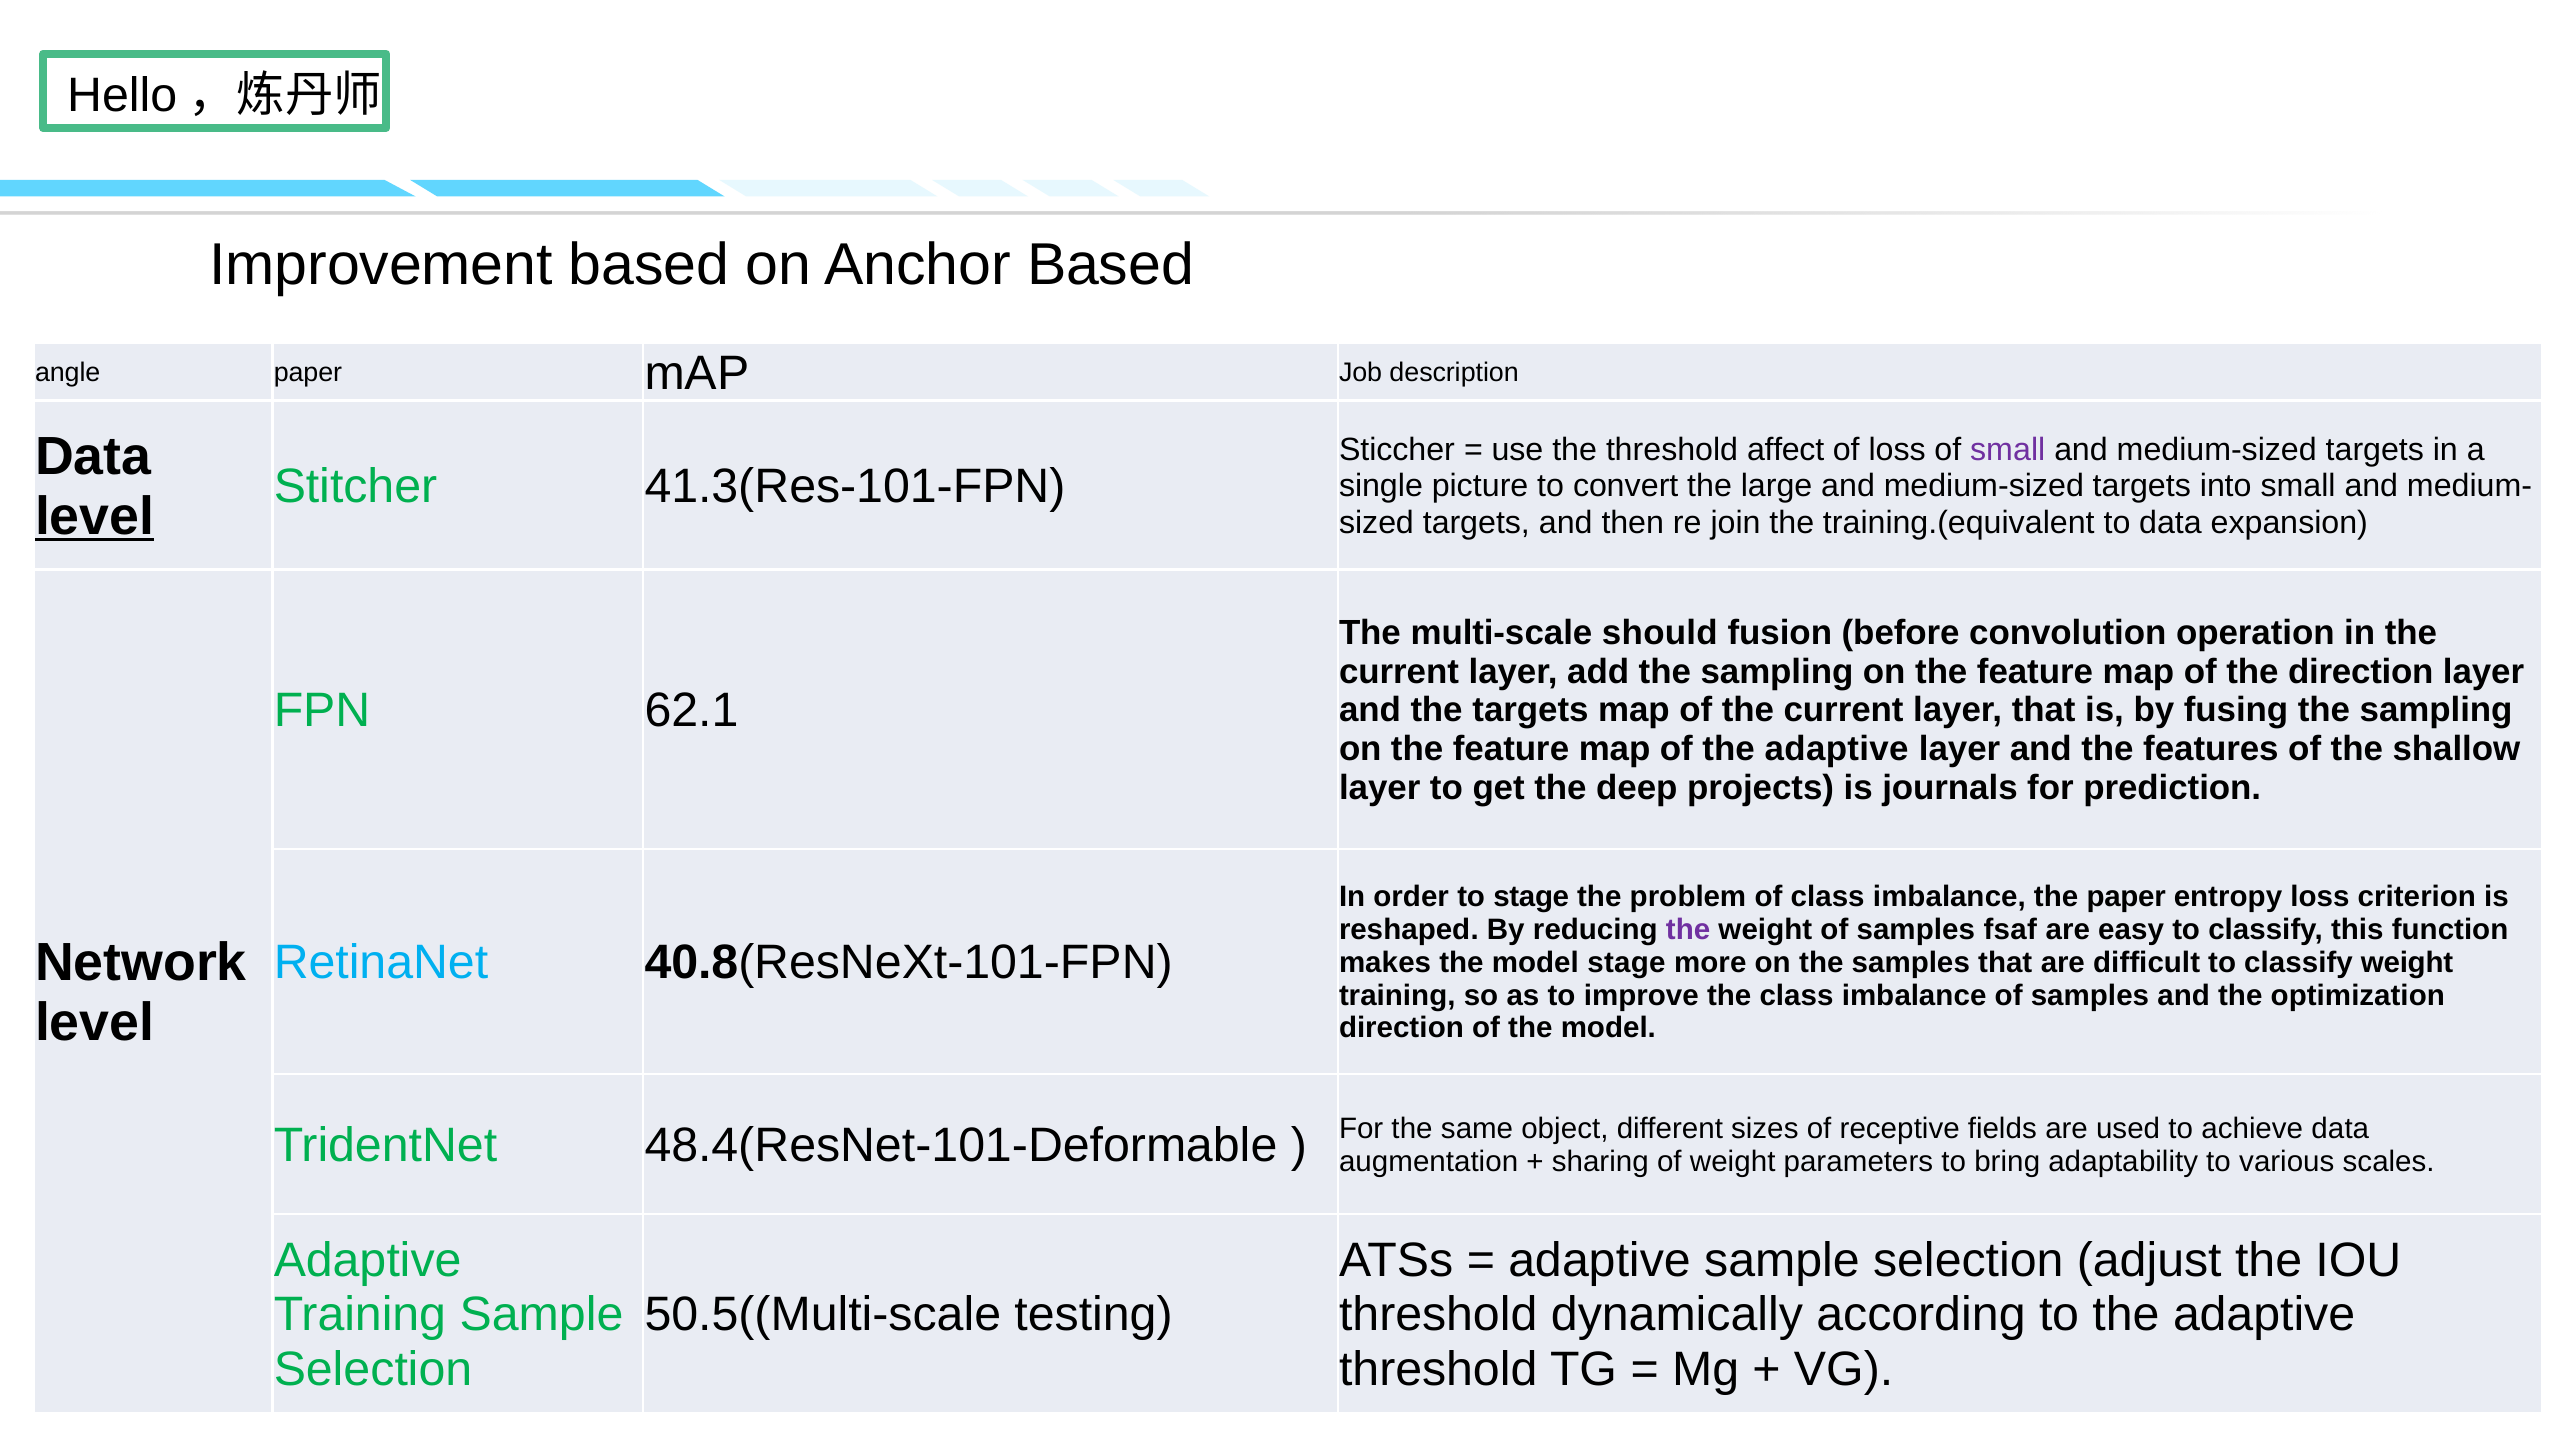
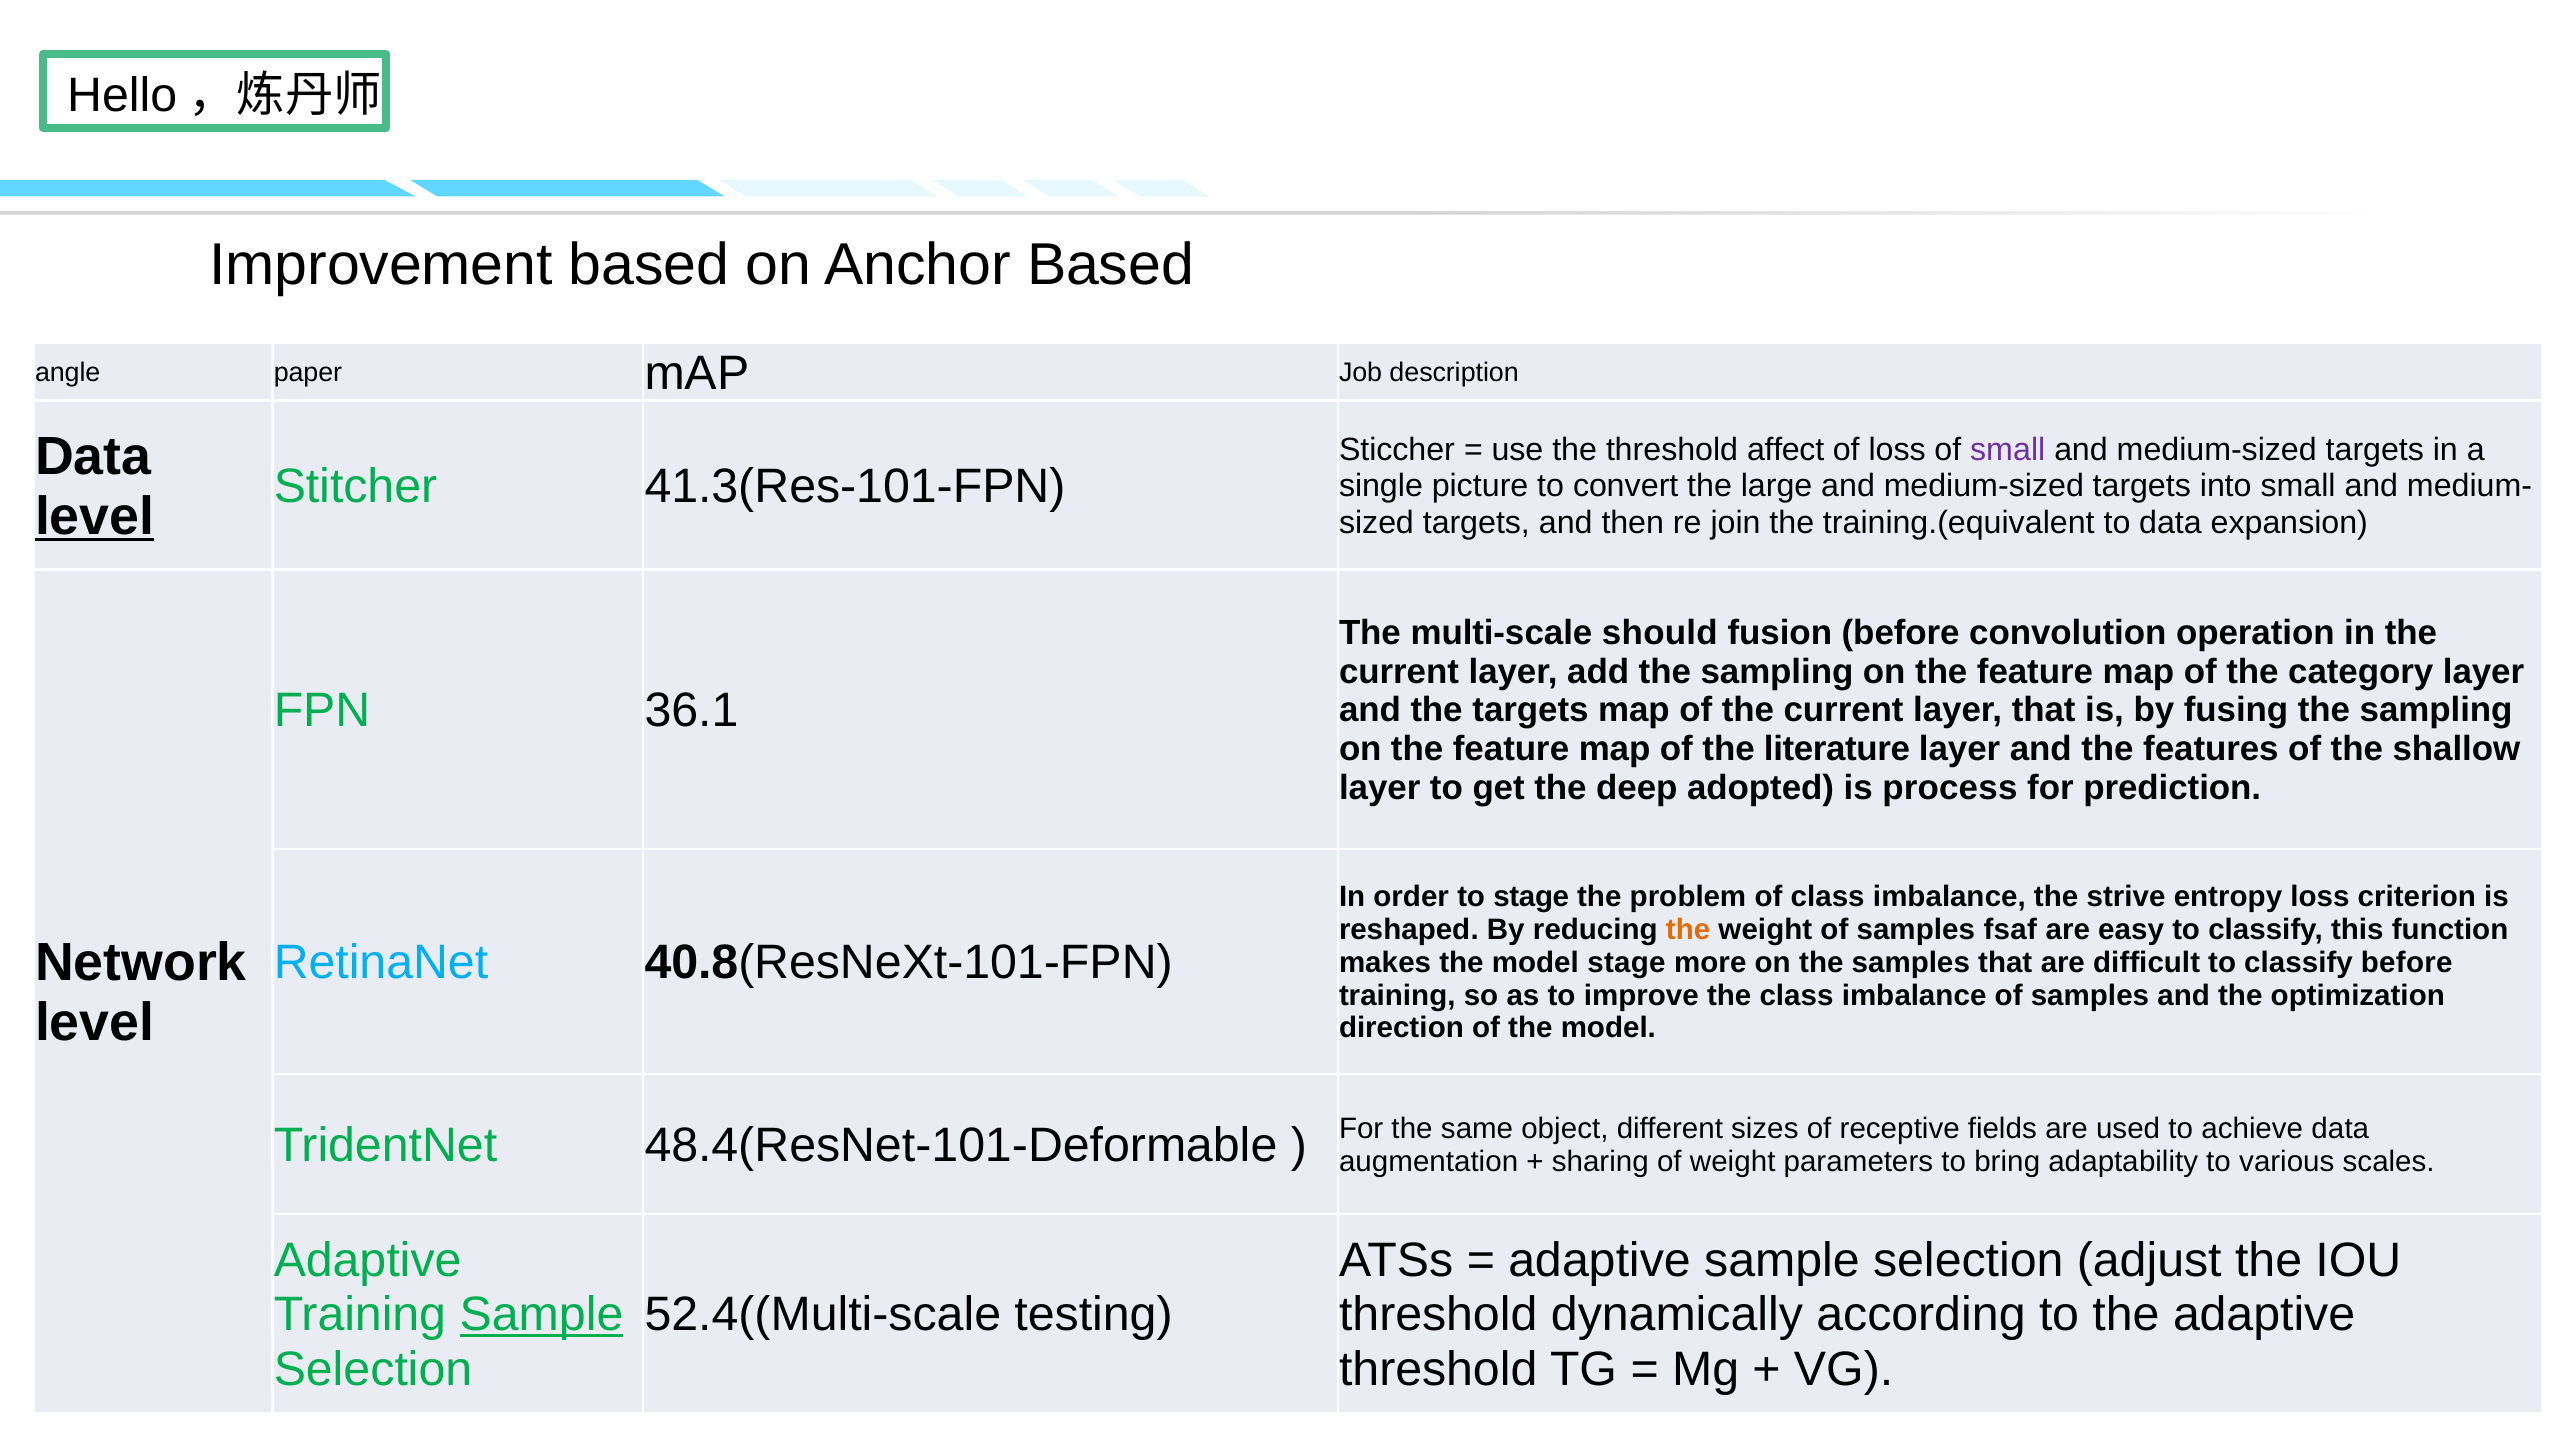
the direction: direction -> category
62.1: 62.1 -> 36.1
of the adaptive: adaptive -> literature
projects: projects -> adopted
journals: journals -> process
the paper: paper -> strive
the at (1688, 930) colour: purple -> orange
classify weight: weight -> before
Sample at (542, 1315) underline: none -> present
50.5((Multi-scale: 50.5((Multi-scale -> 52.4((Multi-scale
